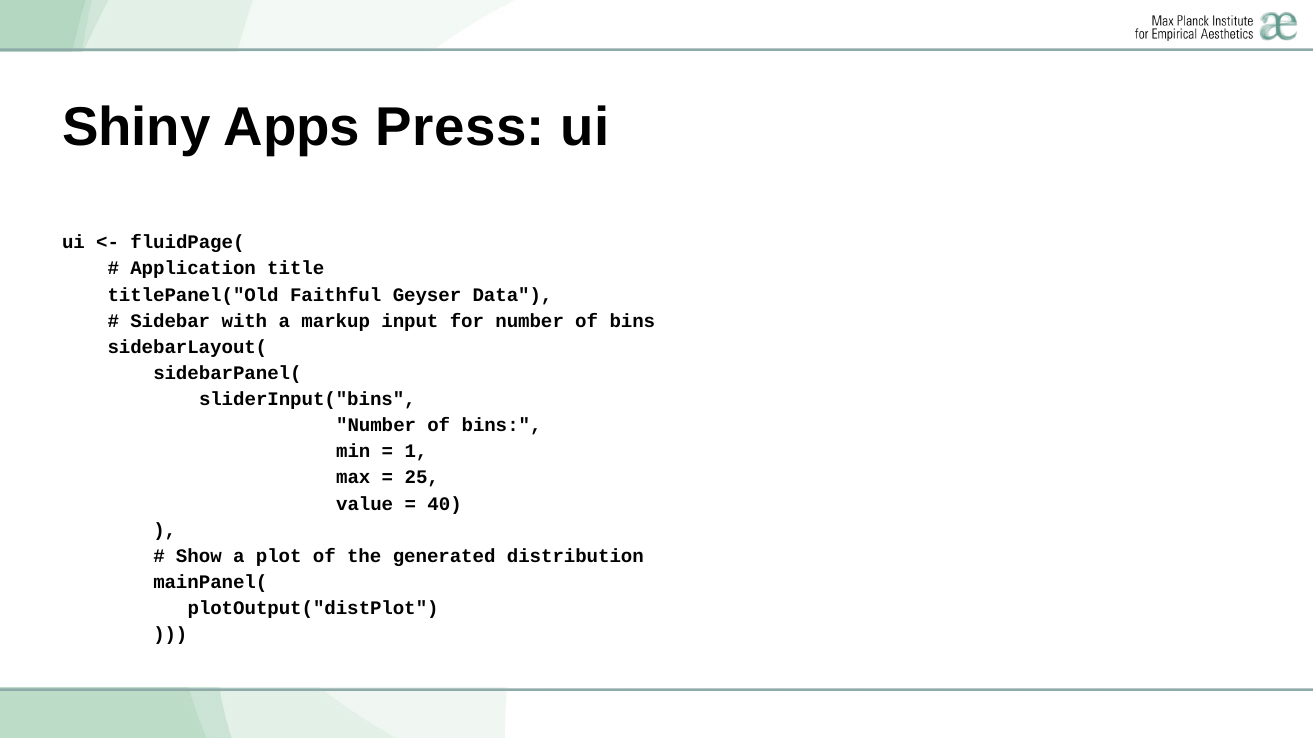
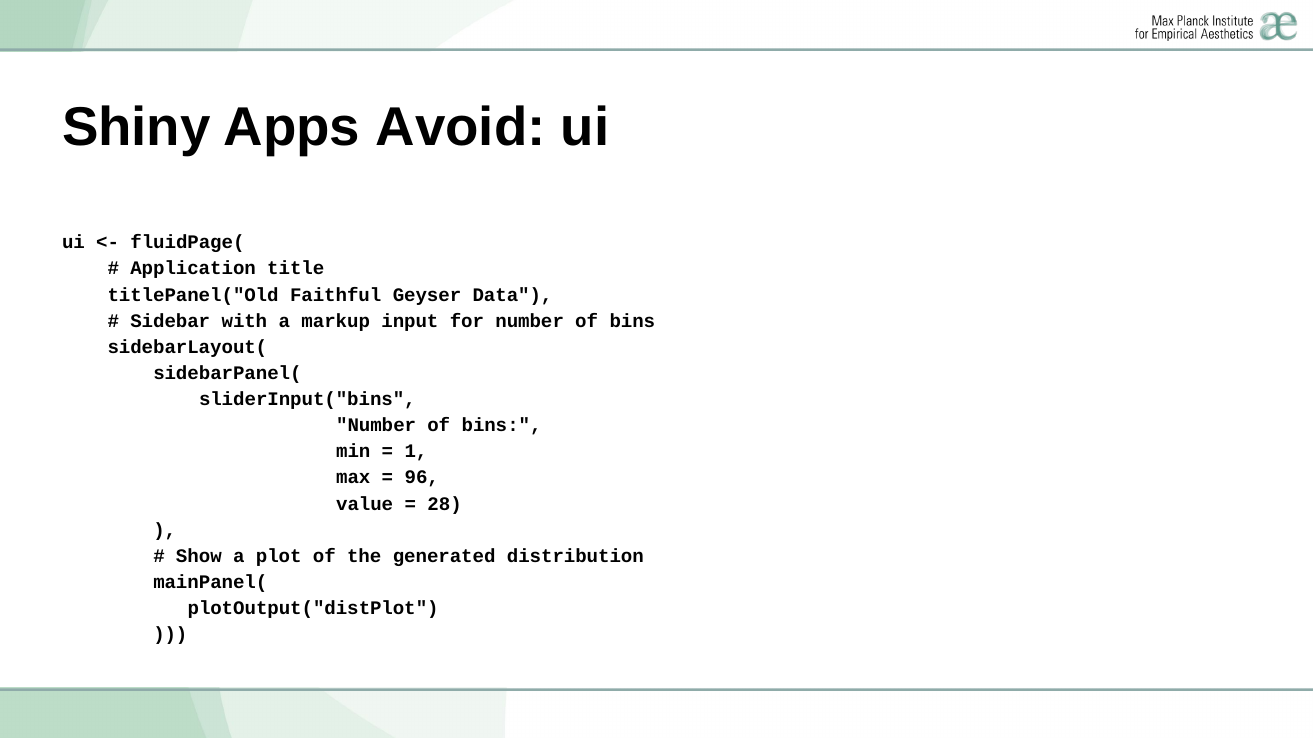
Press: Press -> Avoid
25: 25 -> 96
40: 40 -> 28
